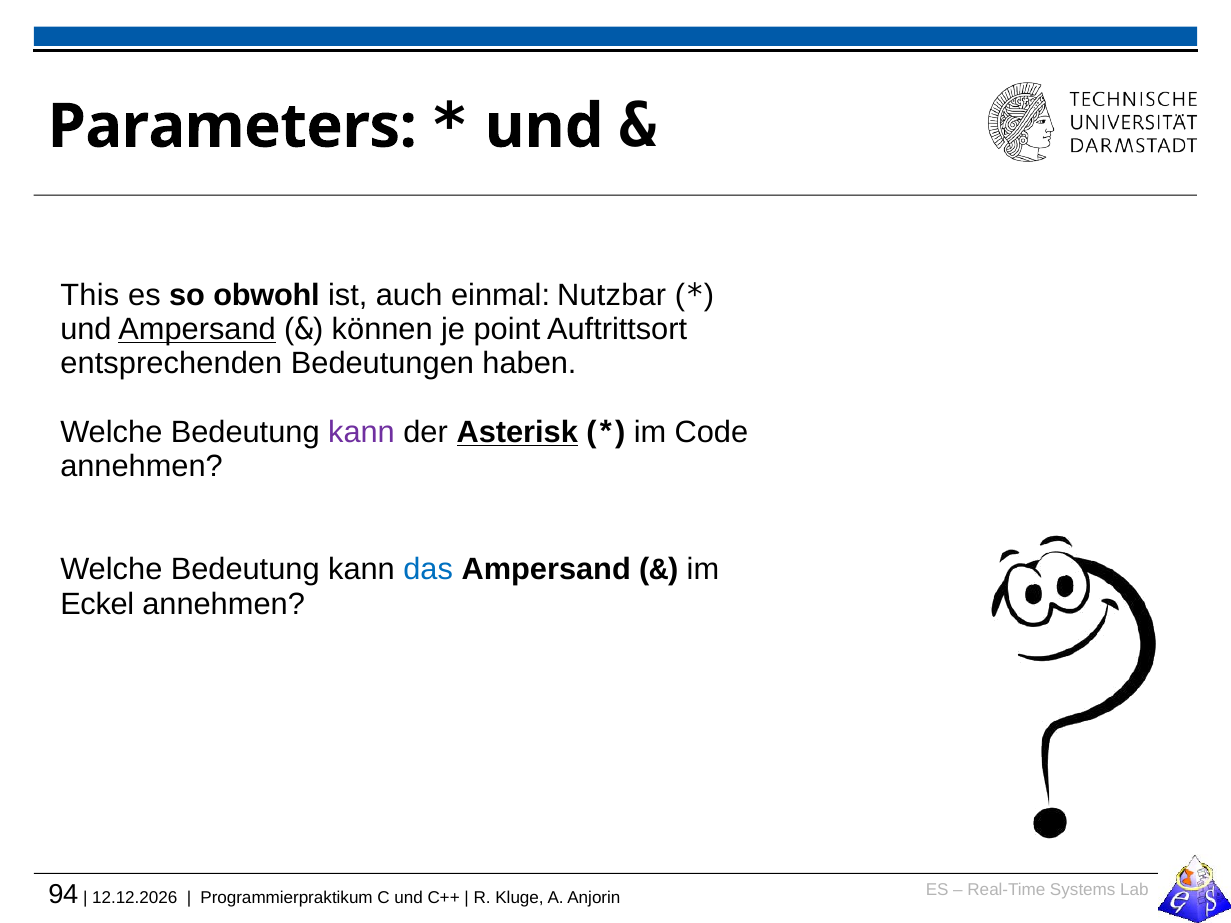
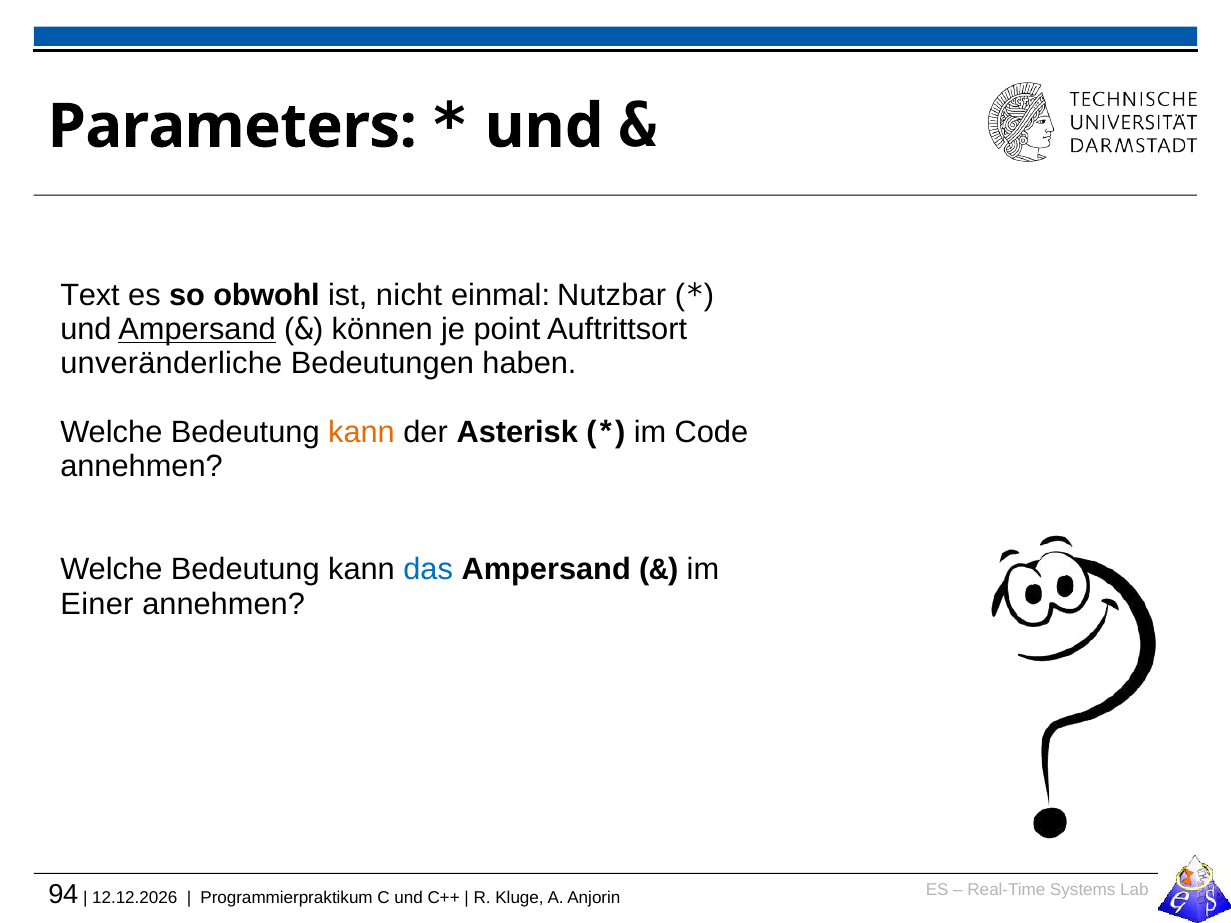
This: This -> Text
auch: auch -> nicht
entsprechenden: entsprechenden -> unveränderliche
kann at (362, 432) colour: purple -> orange
Asterisk underline: present -> none
Eckel: Eckel -> Einer
